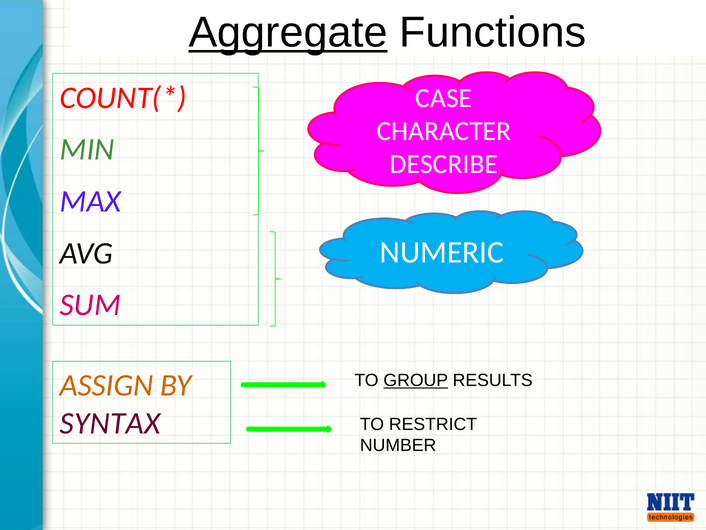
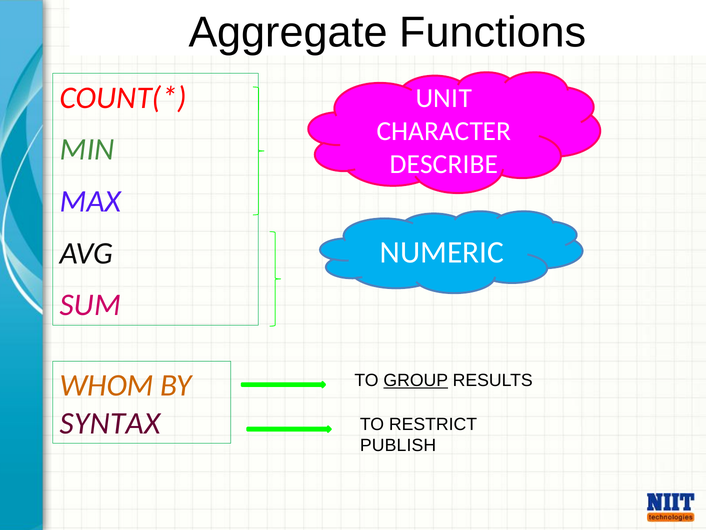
Aggregate underline: present -> none
CASE: CASE -> UNIT
ASSIGN: ASSIGN -> WHOM
NUMBER: NUMBER -> PUBLISH
